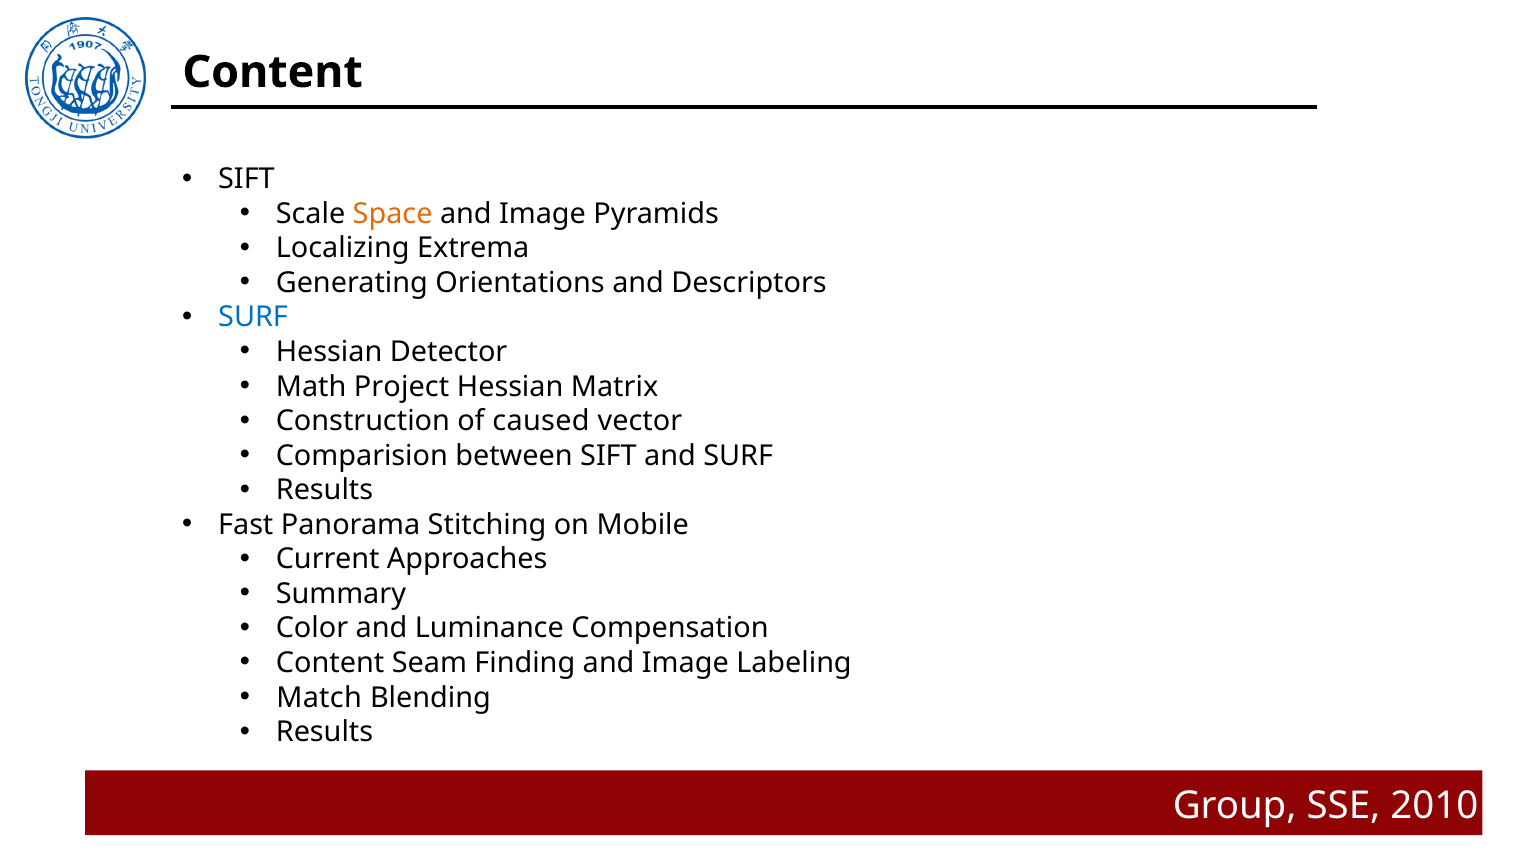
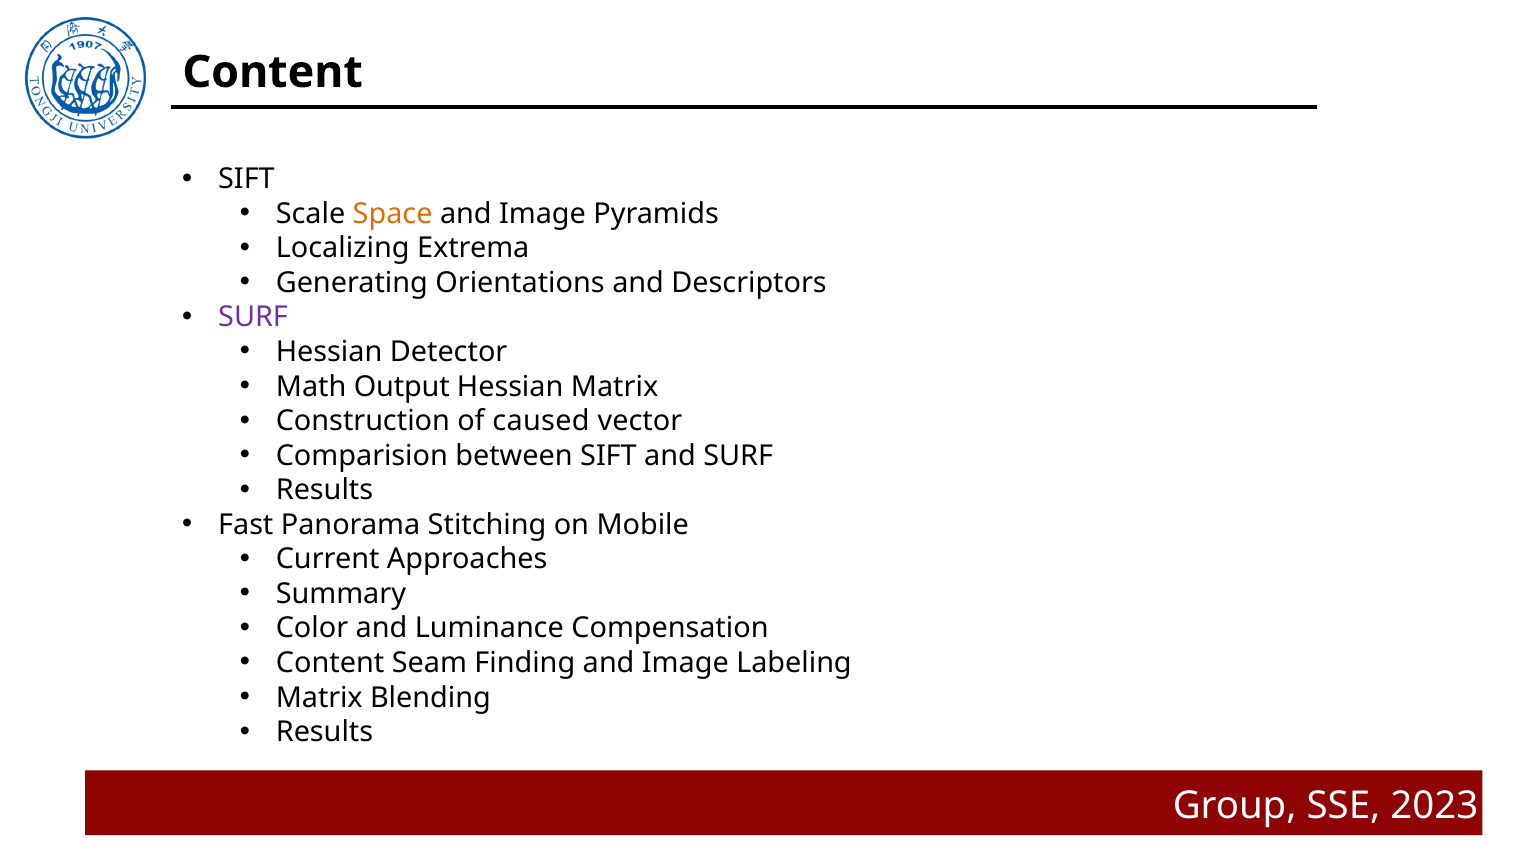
SURF at (253, 318) colour: blue -> purple
Project: Project -> Output
Match at (319, 698): Match -> Matrix
2010: 2010 -> 2023
